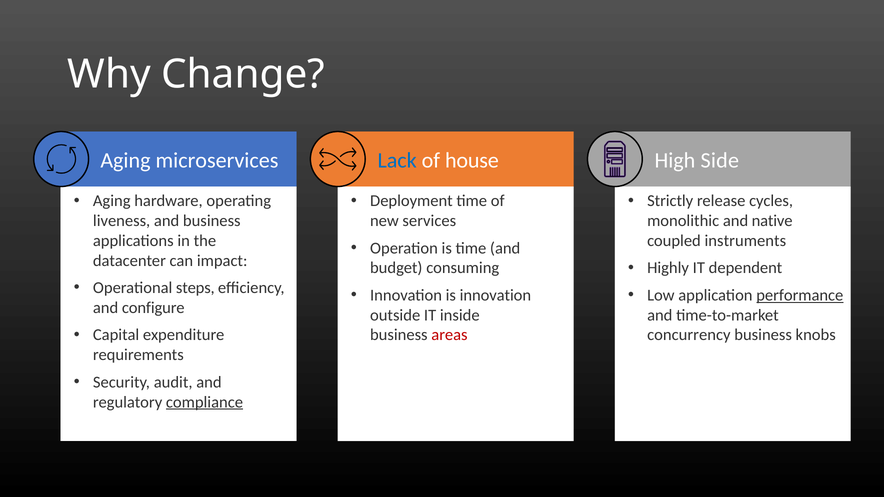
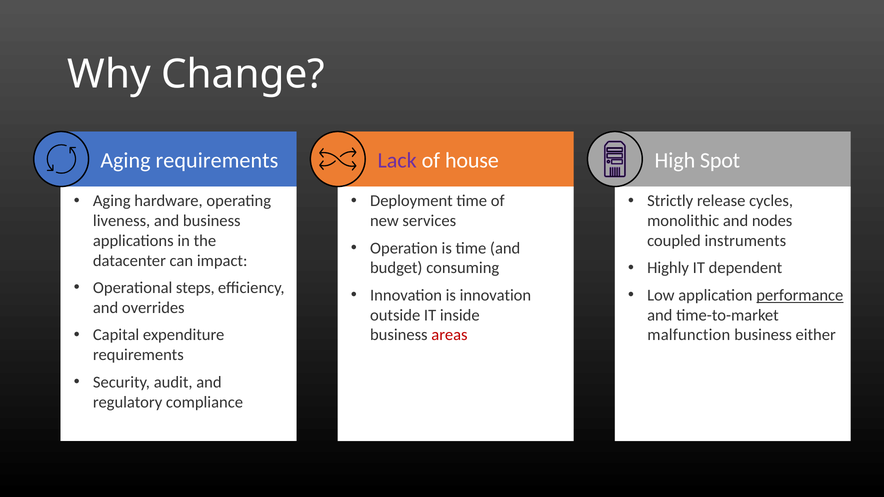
Aging microservices: microservices -> requirements
Lack colour: blue -> purple
Side: Side -> Spot
native: native -> nodes
configure: configure -> overrides
concurrency: concurrency -> malfunction
knobs: knobs -> either
compliance underline: present -> none
